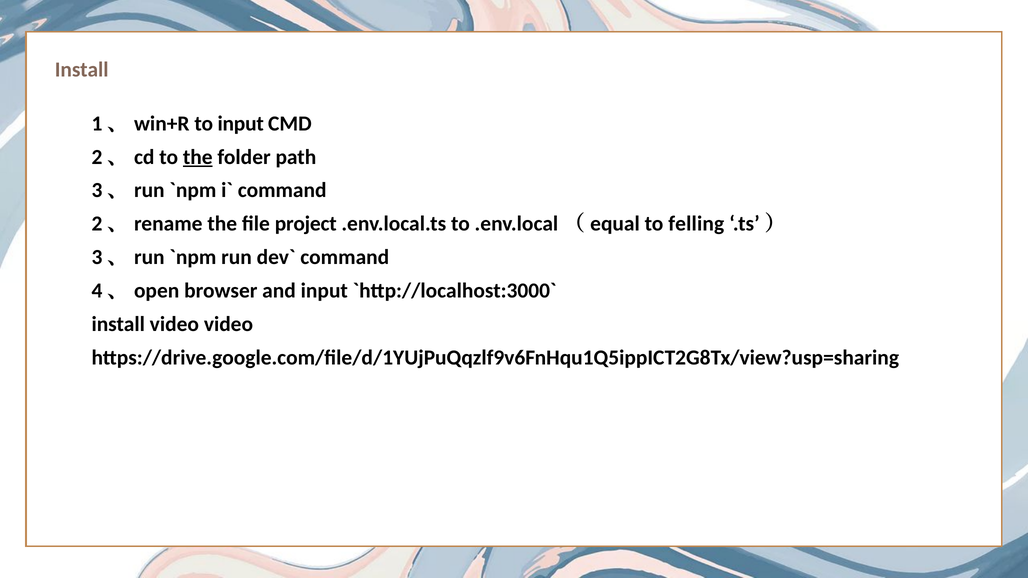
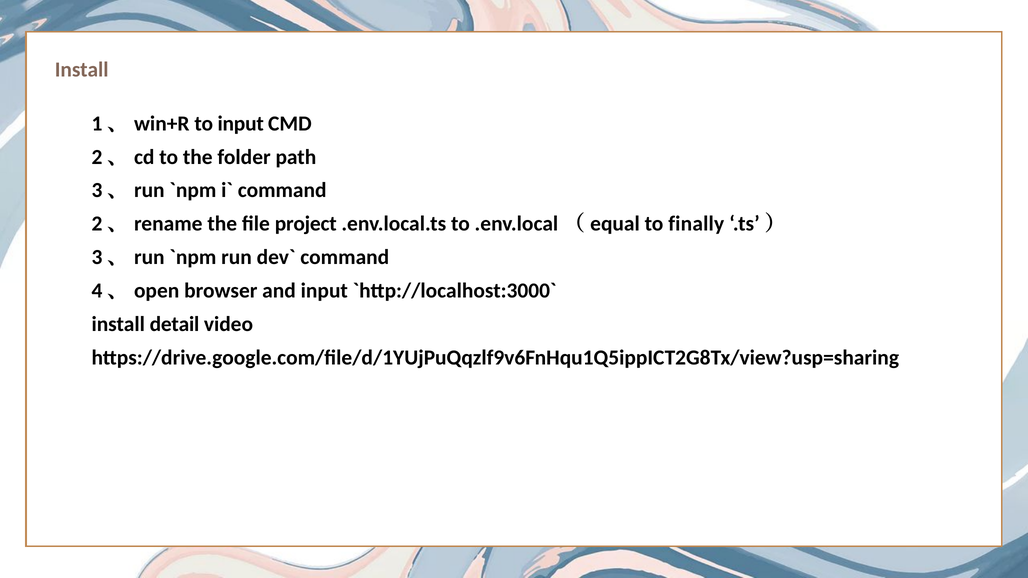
the at (198, 157) underline: present -> none
felling: felling -> finally
install video: video -> detail
